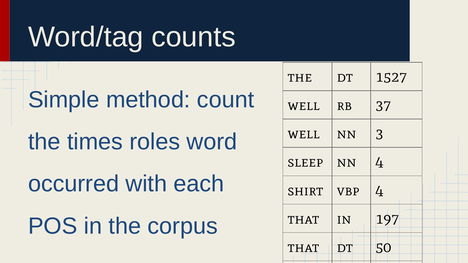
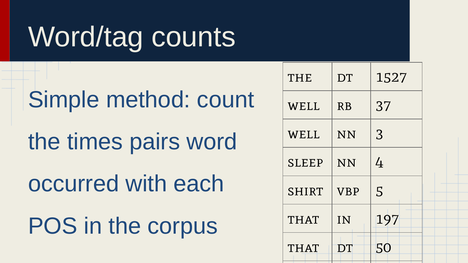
roles: roles -> pairs
vbp 4: 4 -> 5
